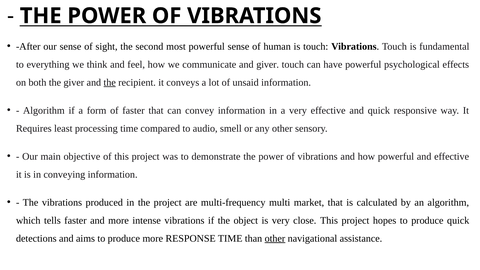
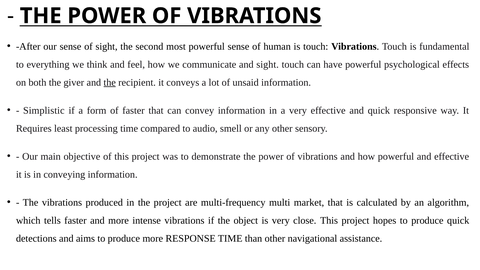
and giver: giver -> sight
Algorithm at (44, 110): Algorithm -> Simplistic
other at (275, 238) underline: present -> none
